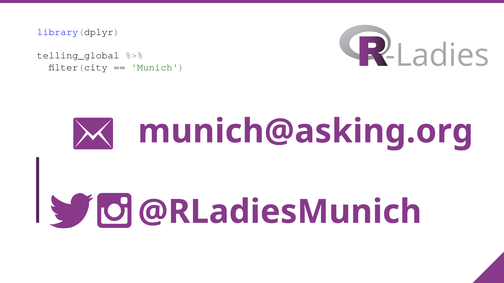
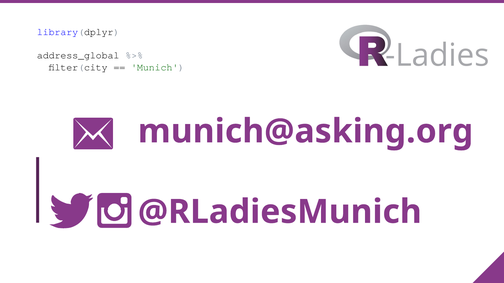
telling_global: telling_global -> address_global
